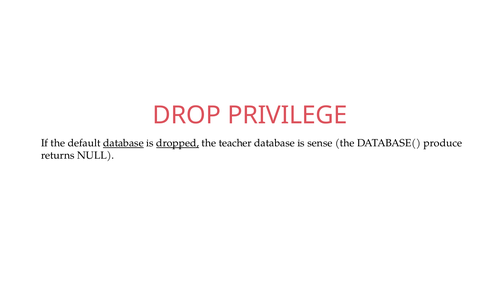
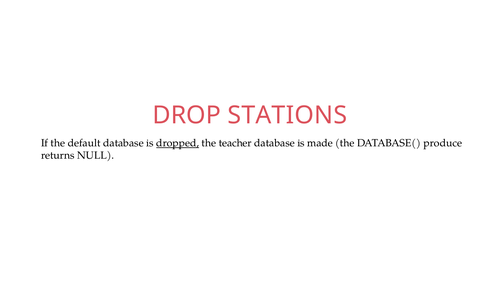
PRIVILEGE: PRIVILEGE -> STATIONS
database at (123, 143) underline: present -> none
sense: sense -> made
